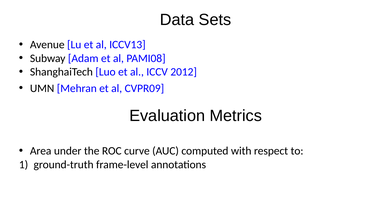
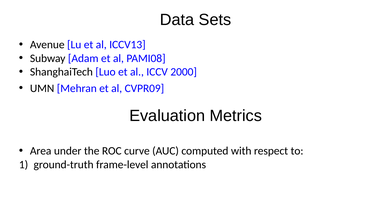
2012: 2012 -> 2000
